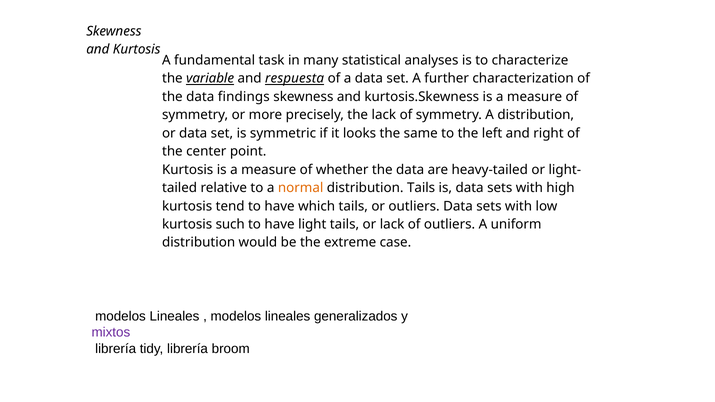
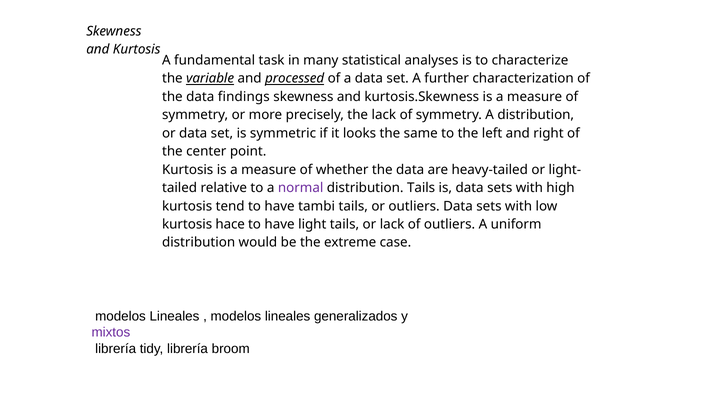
respuesta: respuesta -> processed
normal colour: orange -> purple
which: which -> tambi
such: such -> hace
